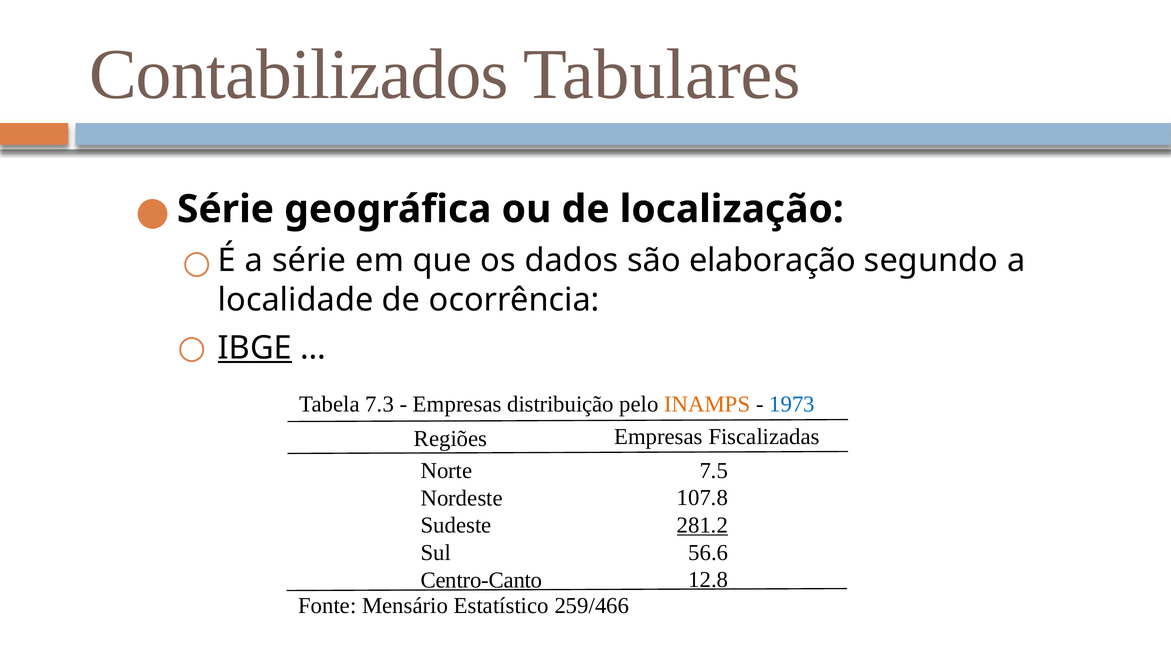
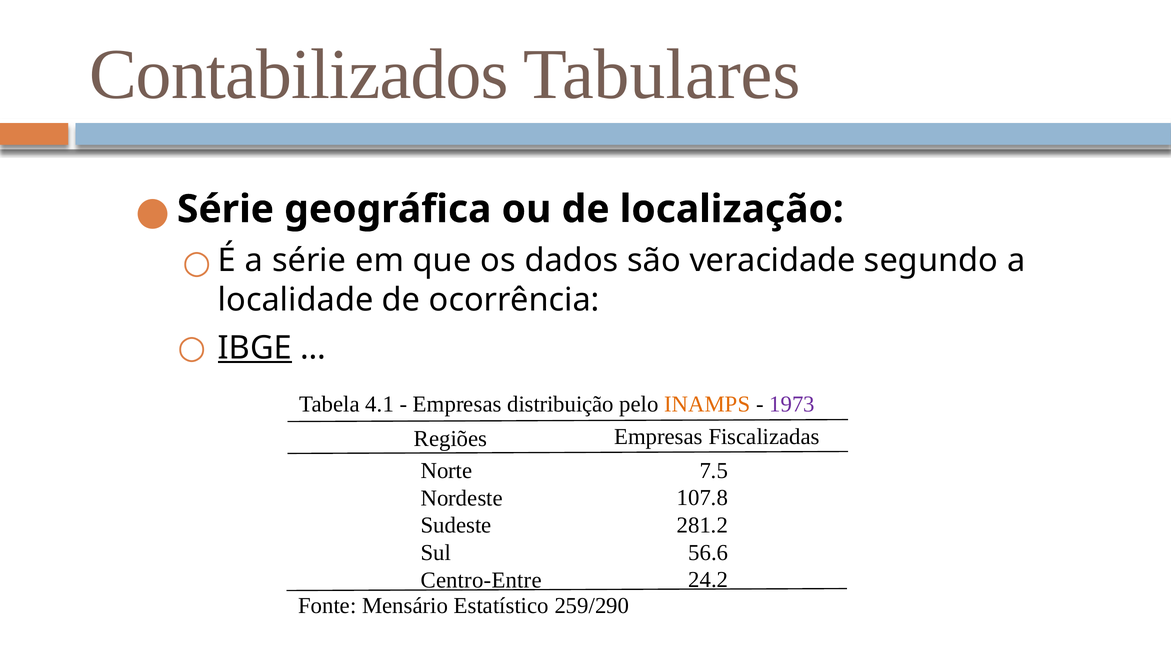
elaboração: elaboração -> veracidade
7.3: 7.3 -> 4.1
1973 colour: blue -> purple
281.2 underline: present -> none
12.8: 12.8 -> 24.2
Centro-Canto: Centro-Canto -> Centro-Entre
259/466: 259/466 -> 259/290
